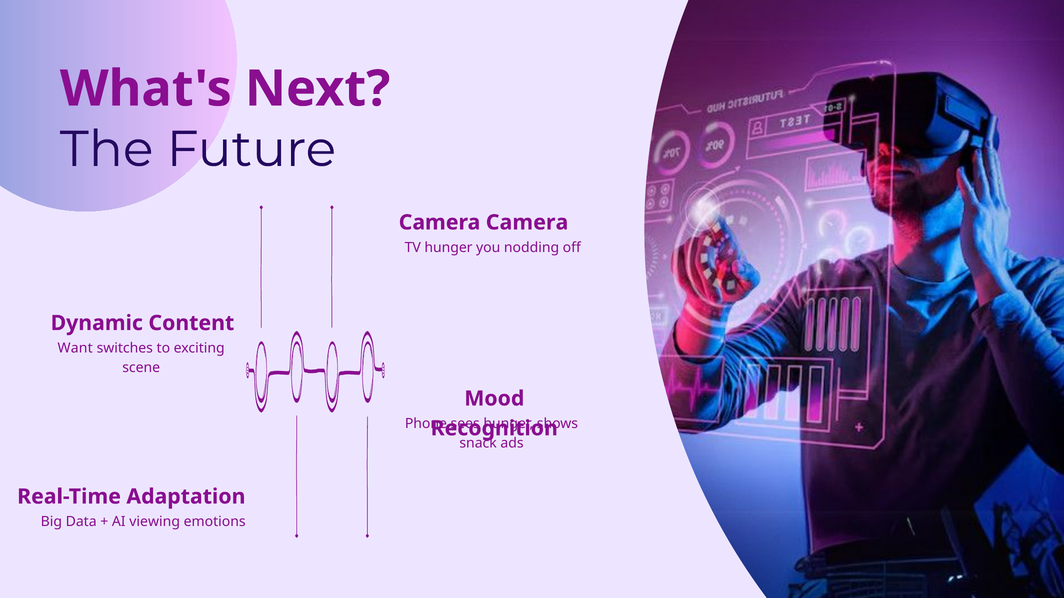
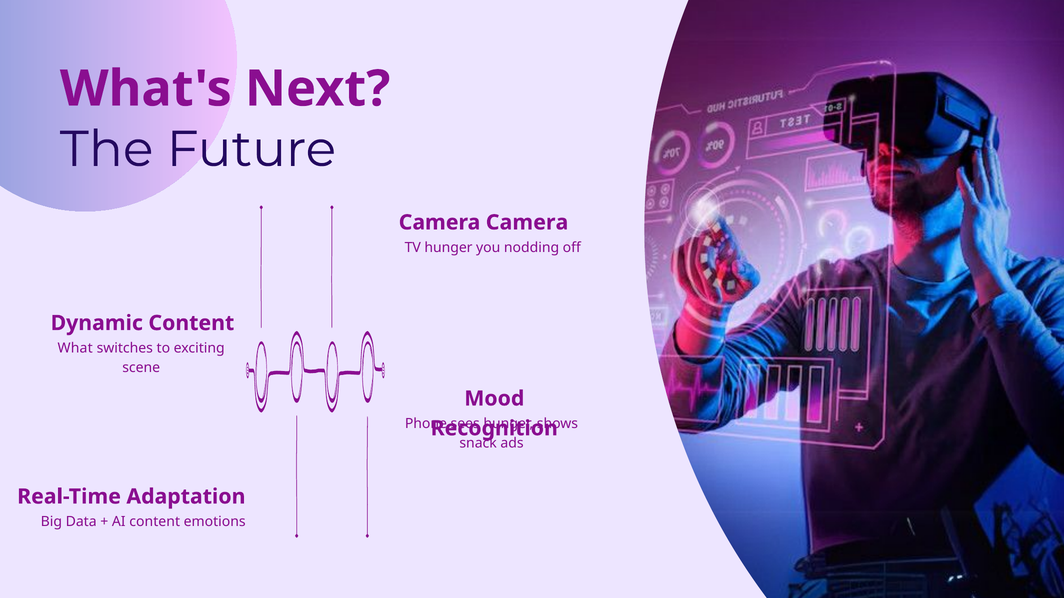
Want: Want -> What
AI viewing: viewing -> content
